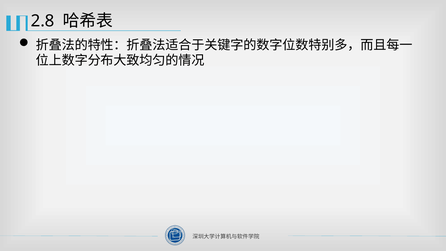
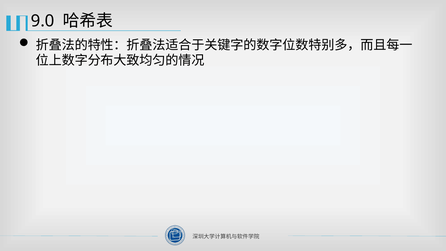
2.8: 2.8 -> 9.0
